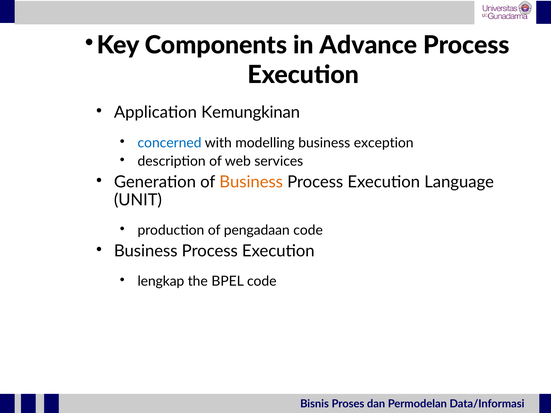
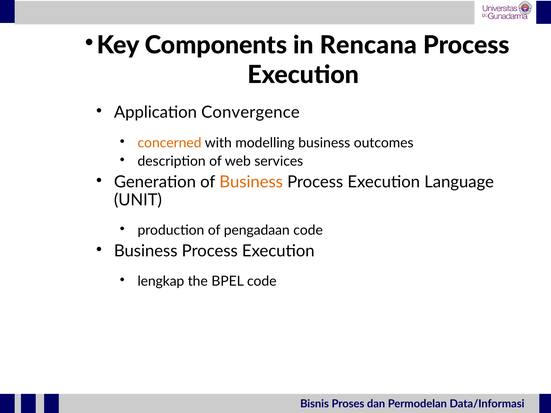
Advance: Advance -> Rencana
Kemungkinan: Kemungkinan -> Convergence
concerned colour: blue -> orange
exception: exception -> outcomes
